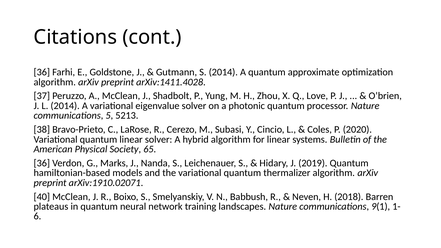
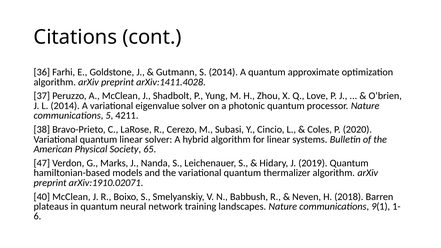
5213: 5213 -> 4211
36 at (42, 163): 36 -> 47
